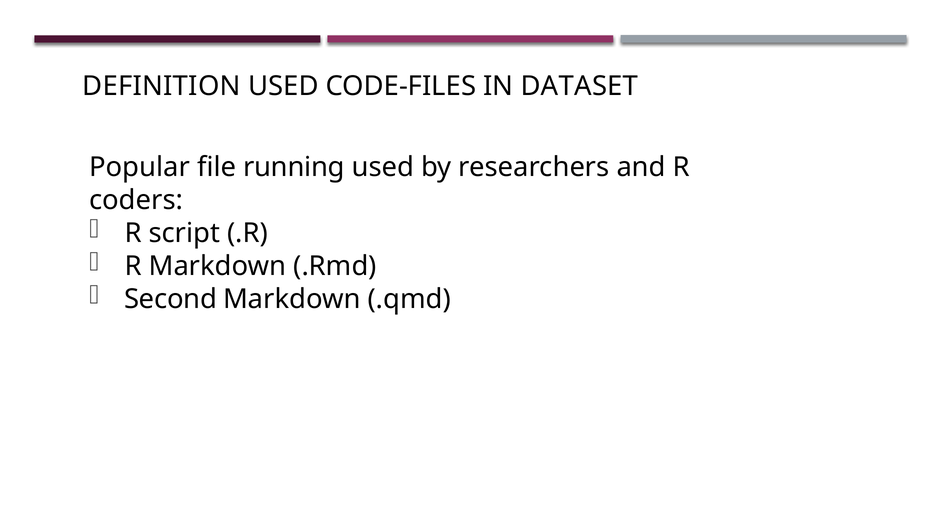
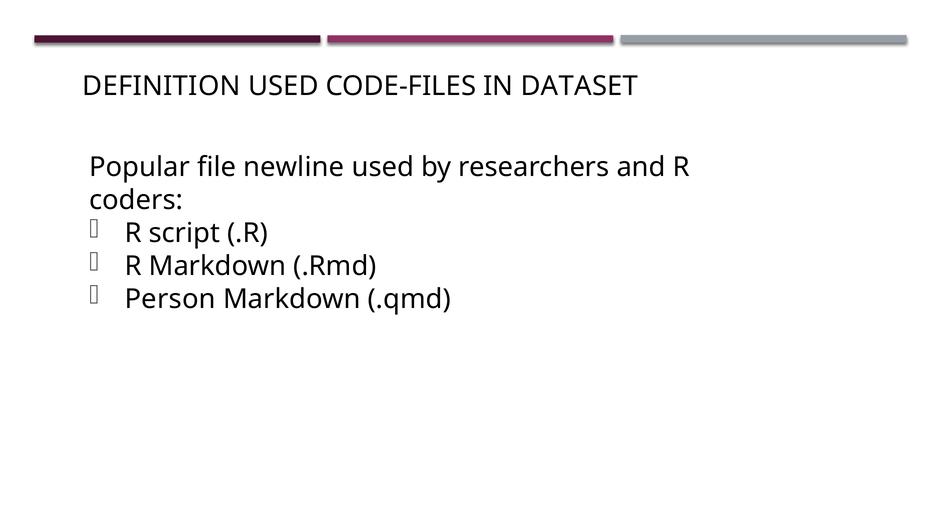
running: running -> newline
Second: Second -> Person
